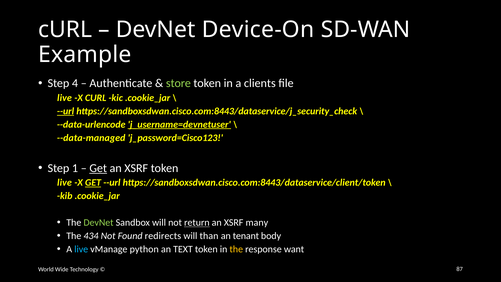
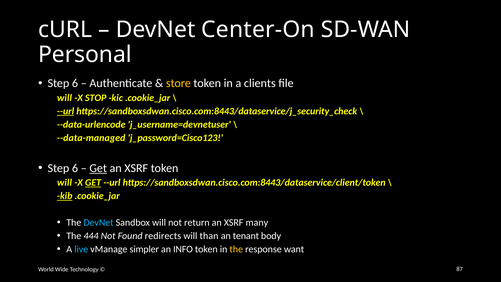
Device-On: Device-On -> Center-On
Example: Example -> Personal
4 at (75, 83): 4 -> 6
store colour: light green -> yellow
live at (64, 98): live -> will
X CURL: CURL -> STOP
j_username=devnetuser underline: present -> none
1 at (75, 168): 1 -> 6
live at (64, 183): live -> will
kib underline: none -> present
DevNet at (99, 222) colour: light green -> light blue
return underline: present -> none
434: 434 -> 444
python: python -> simpler
TEXT: TEXT -> INFO
